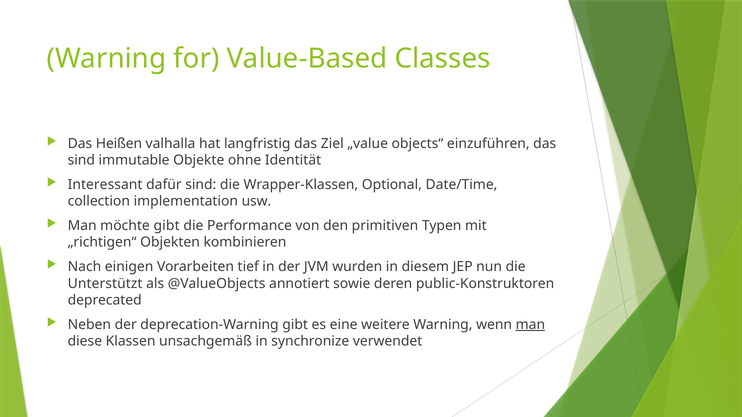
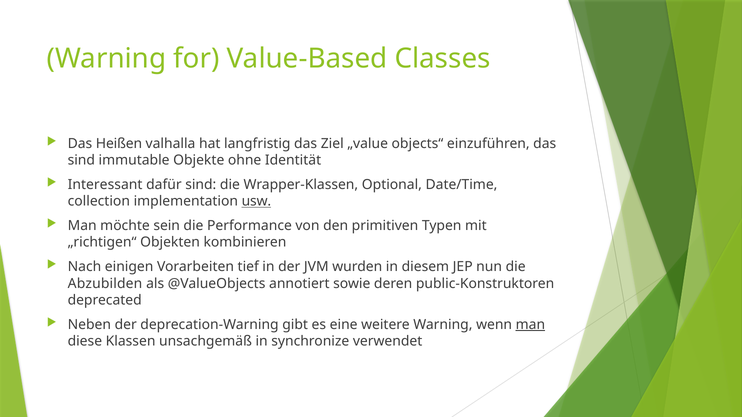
usw underline: none -> present
möchte gibt: gibt -> sein
Unterstützt: Unterstützt -> Abzubilden
